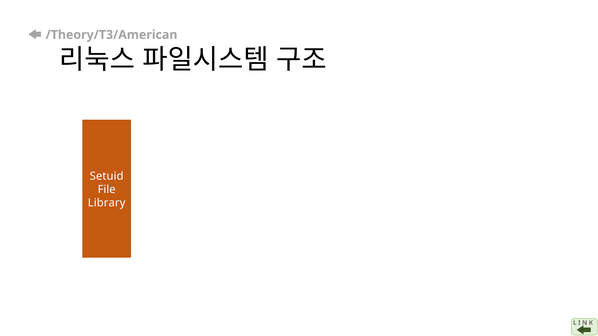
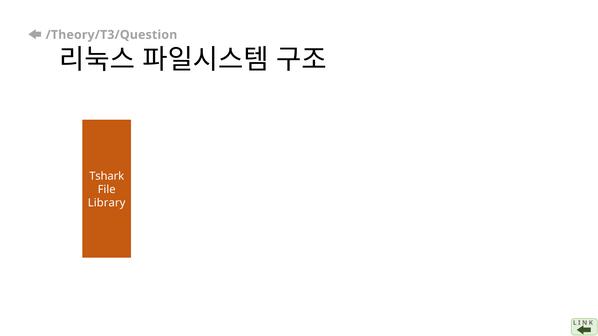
/Theory/T3/American: /Theory/T3/American -> /Theory/T3/Question
Setuid: Setuid -> Tshark
